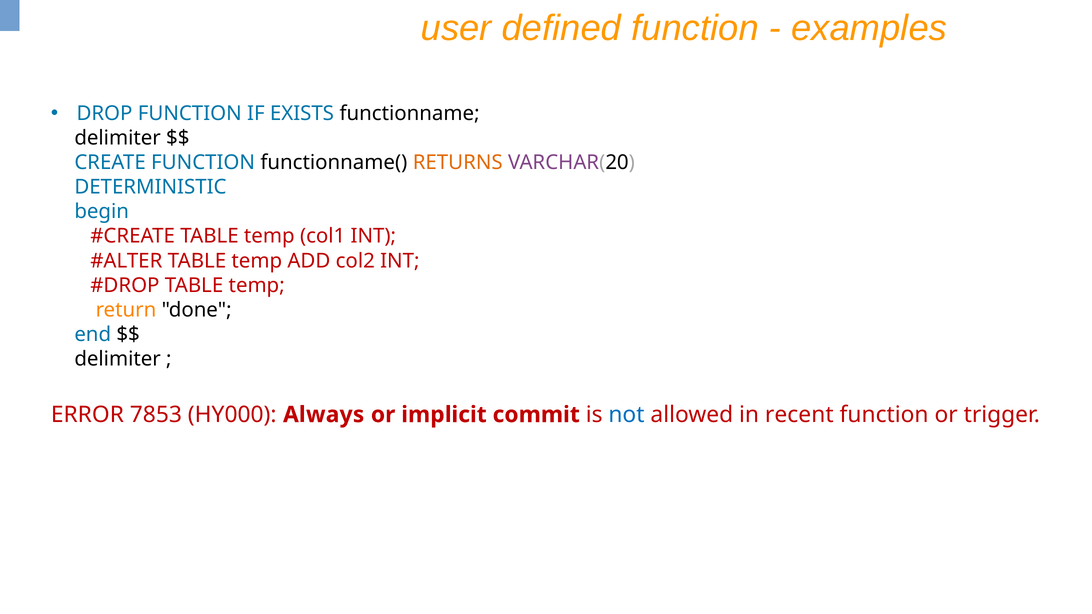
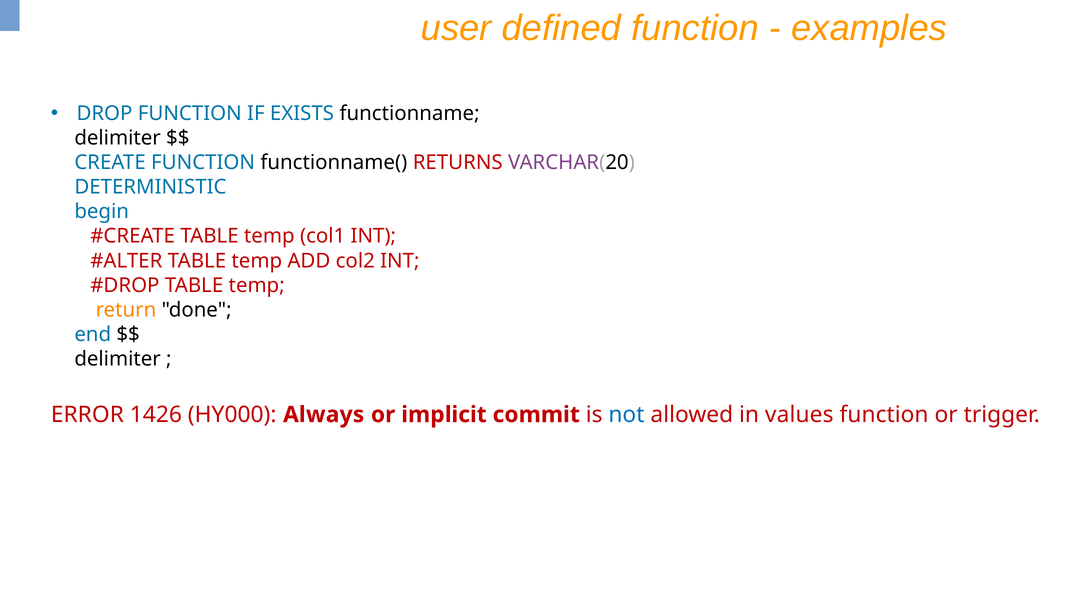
RETURNS colour: orange -> red
7853: 7853 -> 1426
recent: recent -> values
